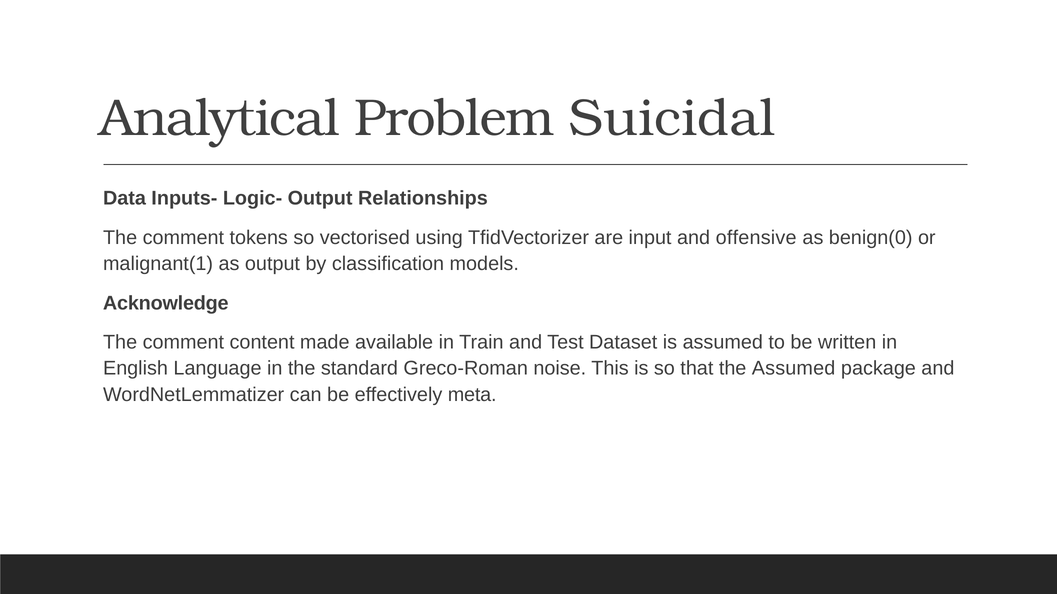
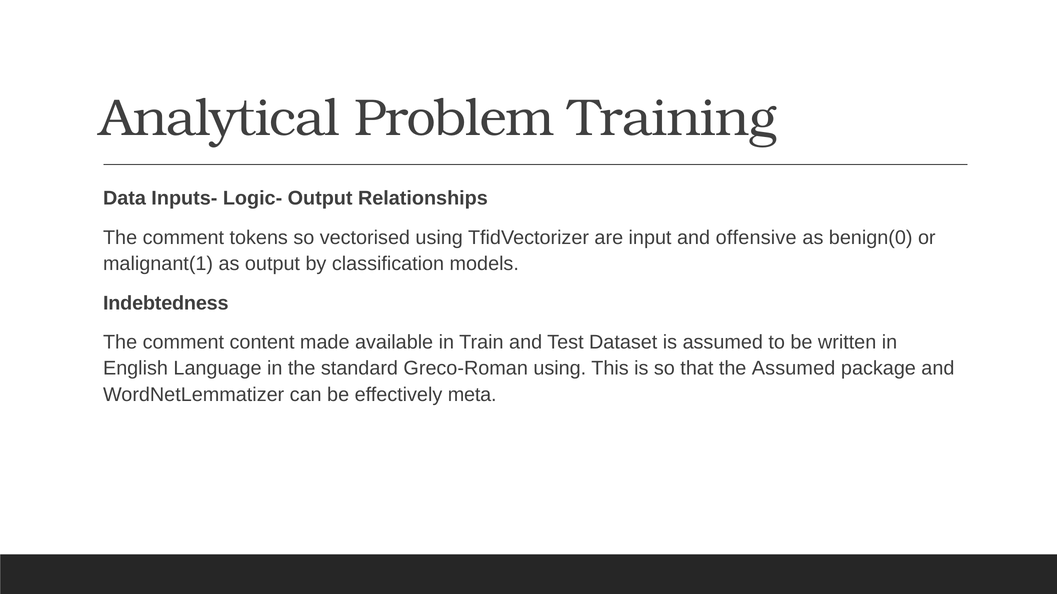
Suicidal: Suicidal -> Training
Acknowledge: Acknowledge -> Indebtedness
Greco-Roman noise: noise -> using
